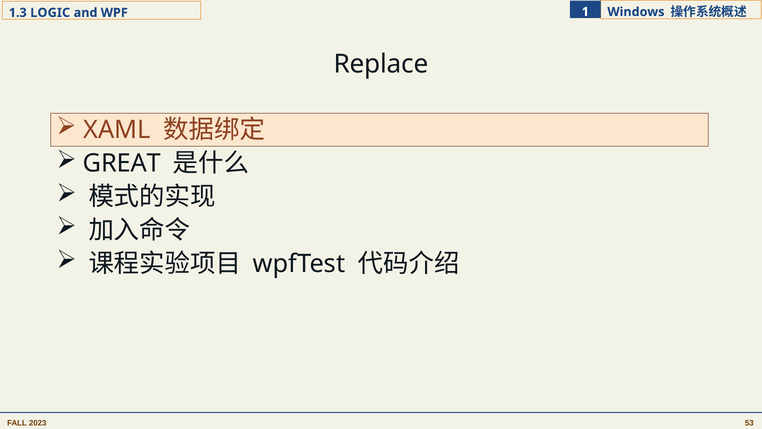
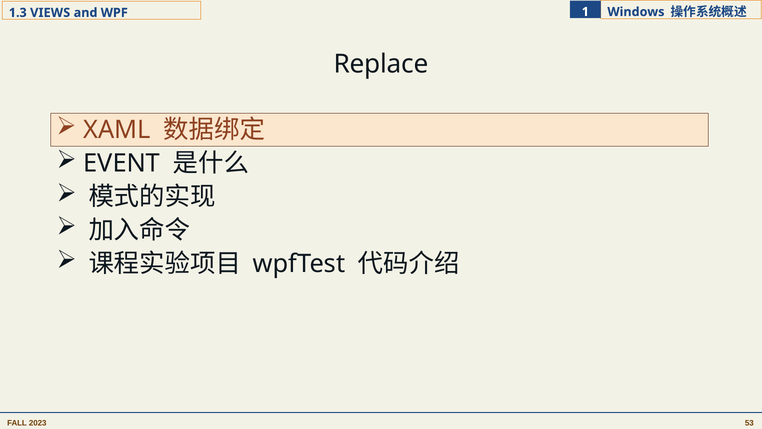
LOGIC: LOGIC -> VIEWS
GREAT: GREAT -> EVENT
